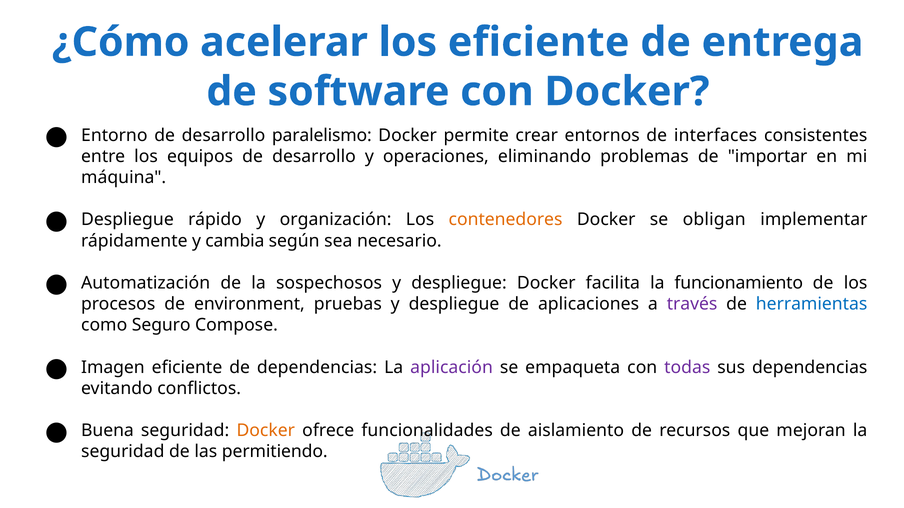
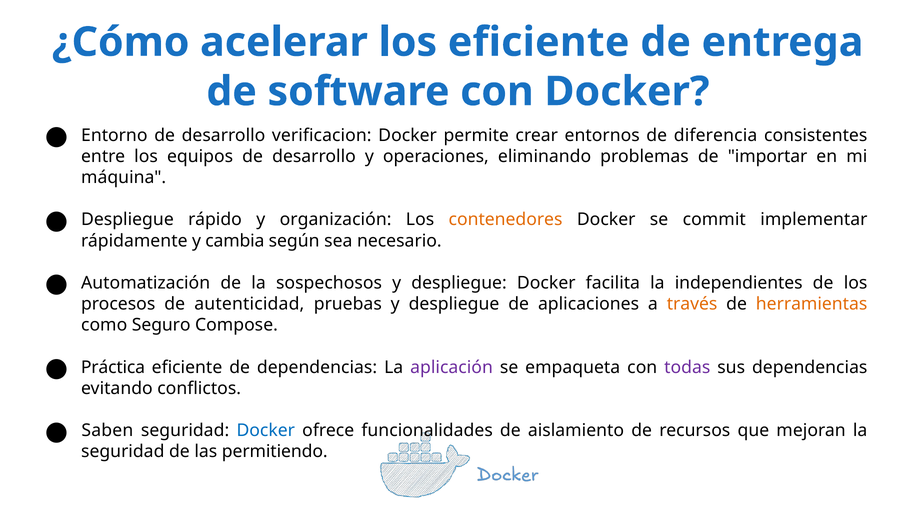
paralelismo: paralelismo -> verificacion
interfaces: interfaces -> diferencia
obligan: obligan -> commit
funcionamiento: funcionamiento -> independientes
environment: environment -> autenticidad
través colour: purple -> orange
herramientas colour: blue -> orange
Imagen: Imagen -> Práctica
Buena: Buena -> Saben
Docker at (266, 431) colour: orange -> blue
